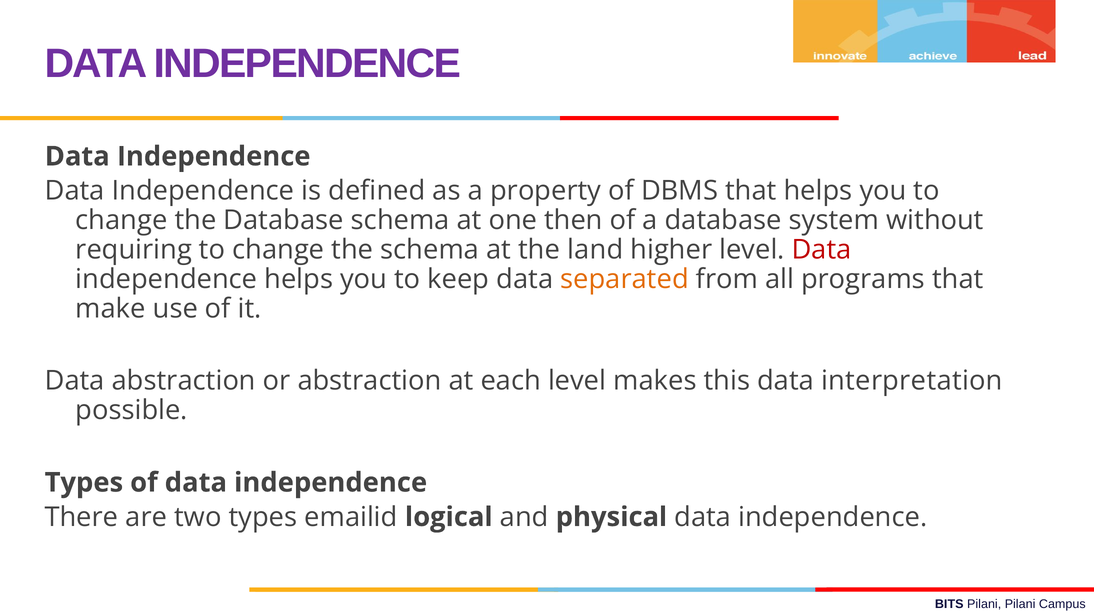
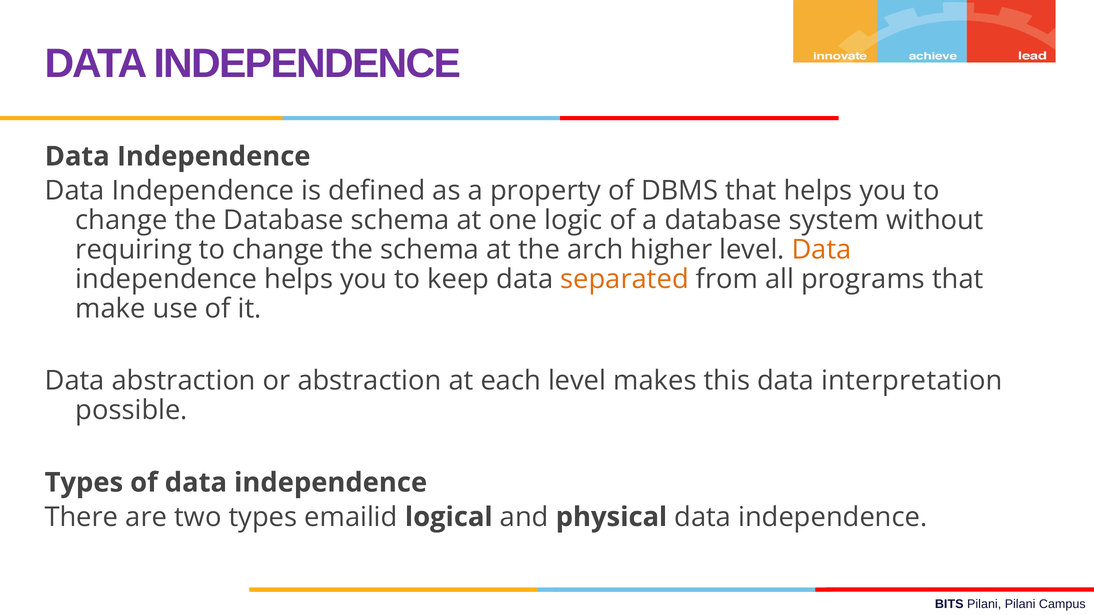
then: then -> logic
land: land -> arch
Data at (822, 250) colour: red -> orange
